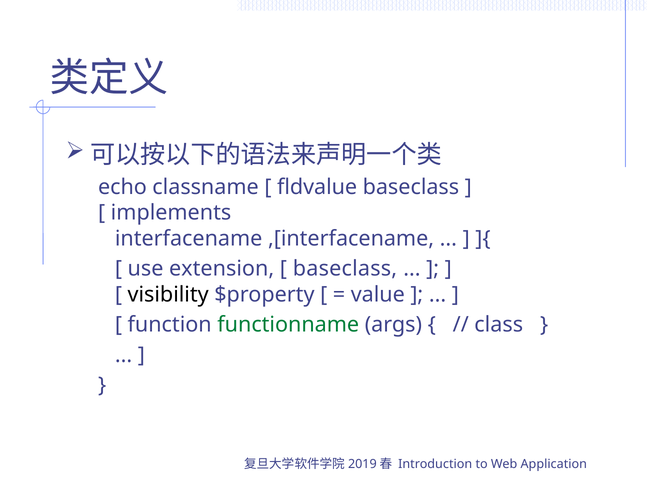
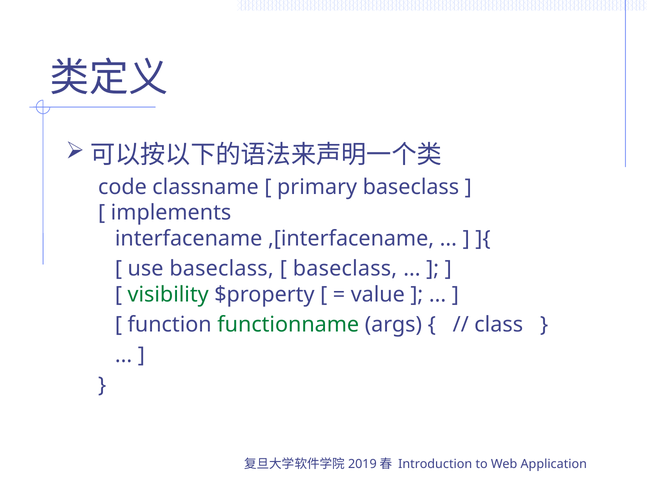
echo: echo -> code
fldvalue: fldvalue -> primary
use extension: extension -> baseclass
visibility colour: black -> green
